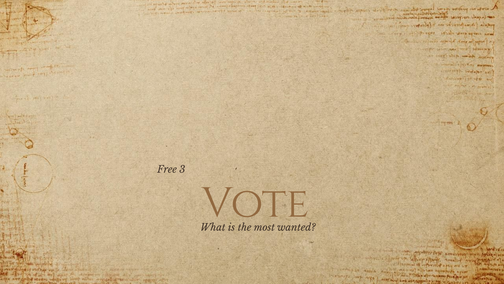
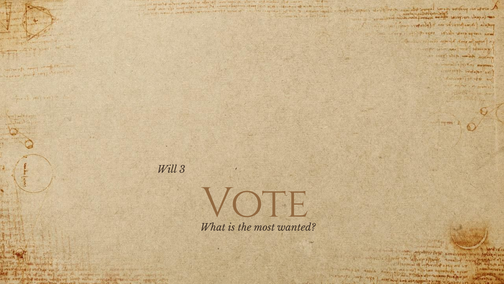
Free: Free -> Will
